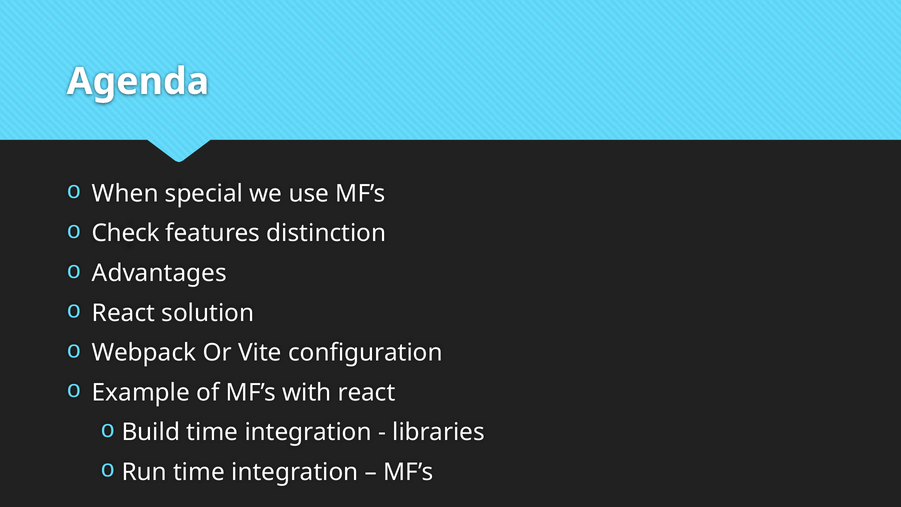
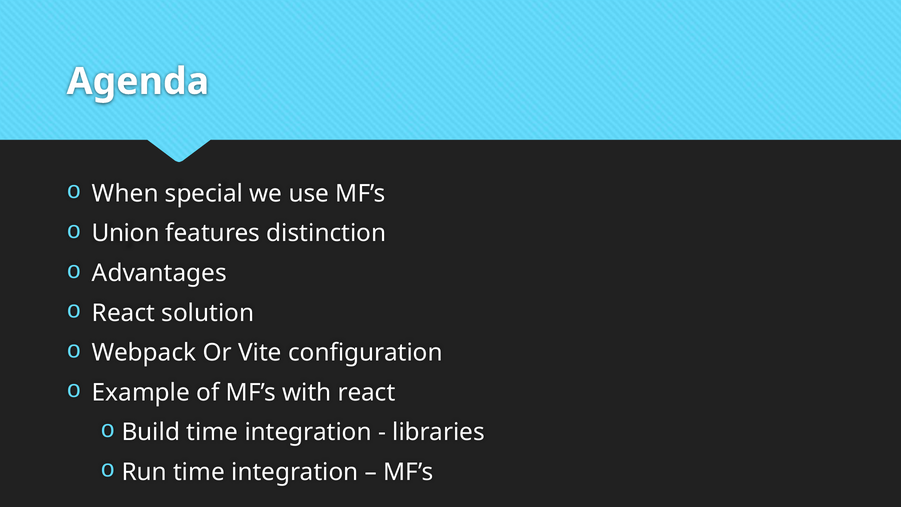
Check: Check -> Union
